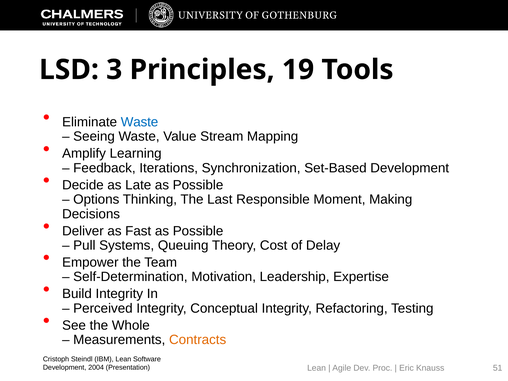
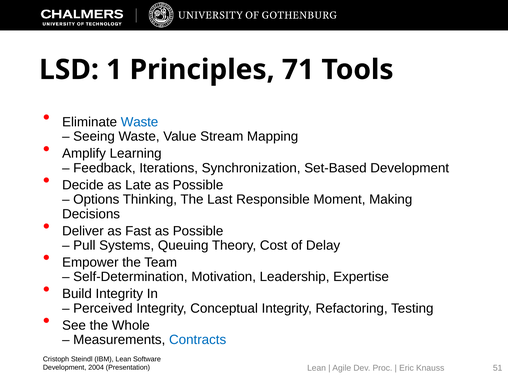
3: 3 -> 1
19: 19 -> 71
Contracts colour: orange -> blue
